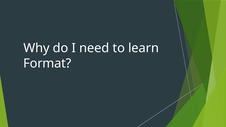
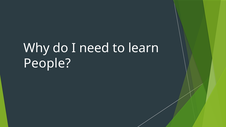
Format: Format -> People
